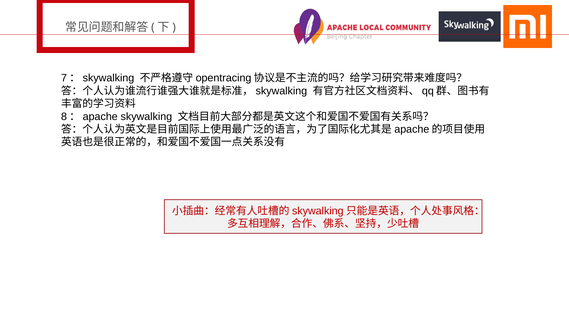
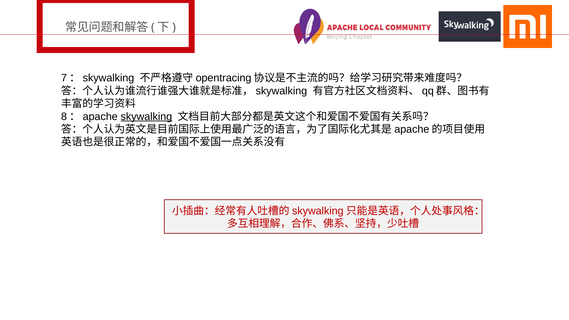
skywalking underline: none -> present
